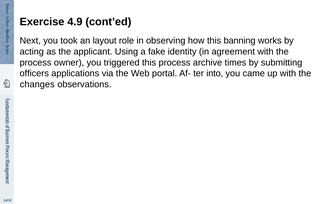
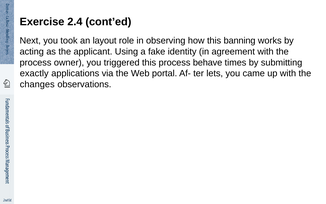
4.9: 4.9 -> 2.4
archive: archive -> behave
officers: officers -> exactly
into: into -> lets
